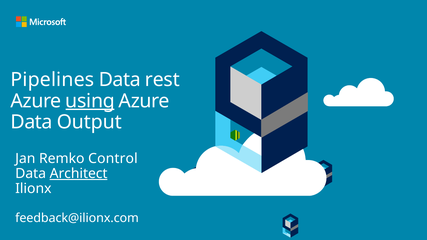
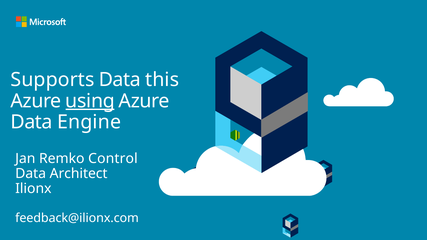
Pipelines: Pipelines -> Supports
rest: rest -> this
Output: Output -> Engine
Architect underline: present -> none
